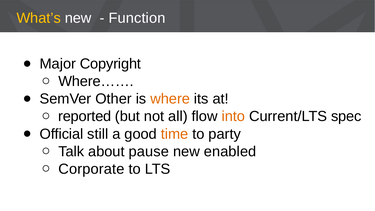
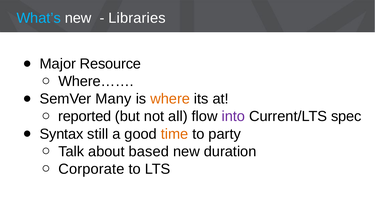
What’s colour: yellow -> light blue
Function: Function -> Libraries
Copyright: Copyright -> Resource
Other: Other -> Many
into colour: orange -> purple
Official: Official -> Syntax
pause: pause -> based
enabled: enabled -> duration
